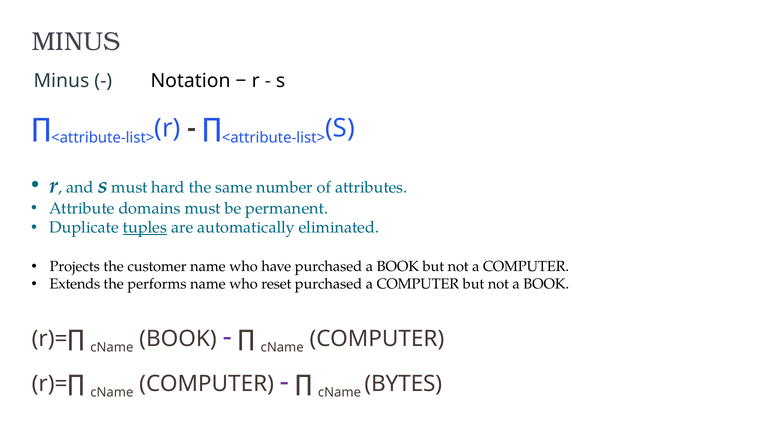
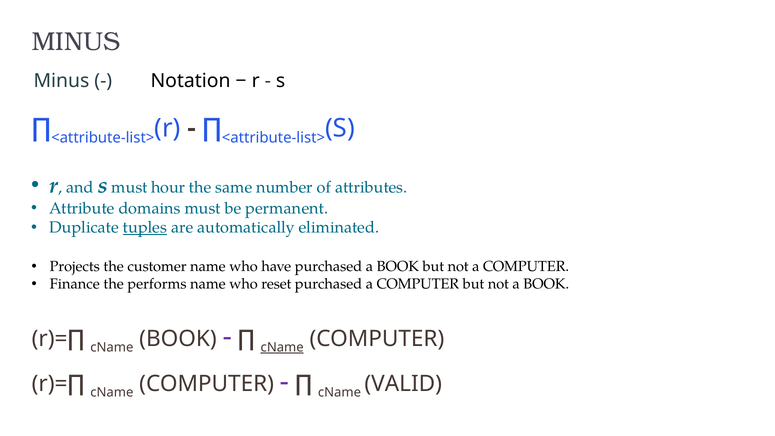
hard: hard -> hour
Extends: Extends -> Finance
cName at (282, 347) underline: none -> present
BYTES: BYTES -> VALID
